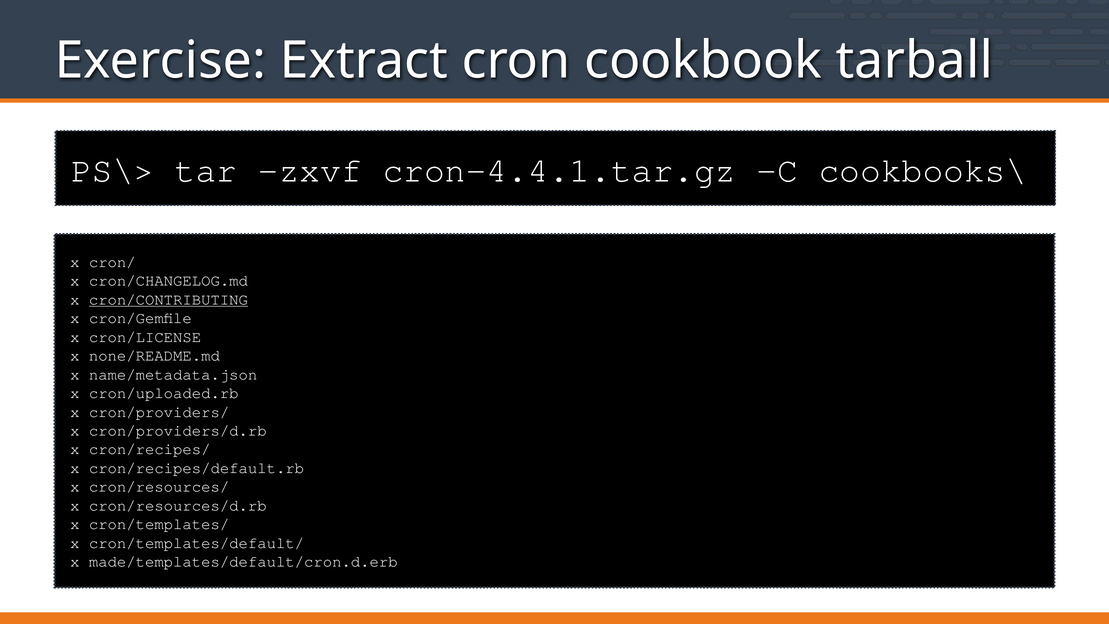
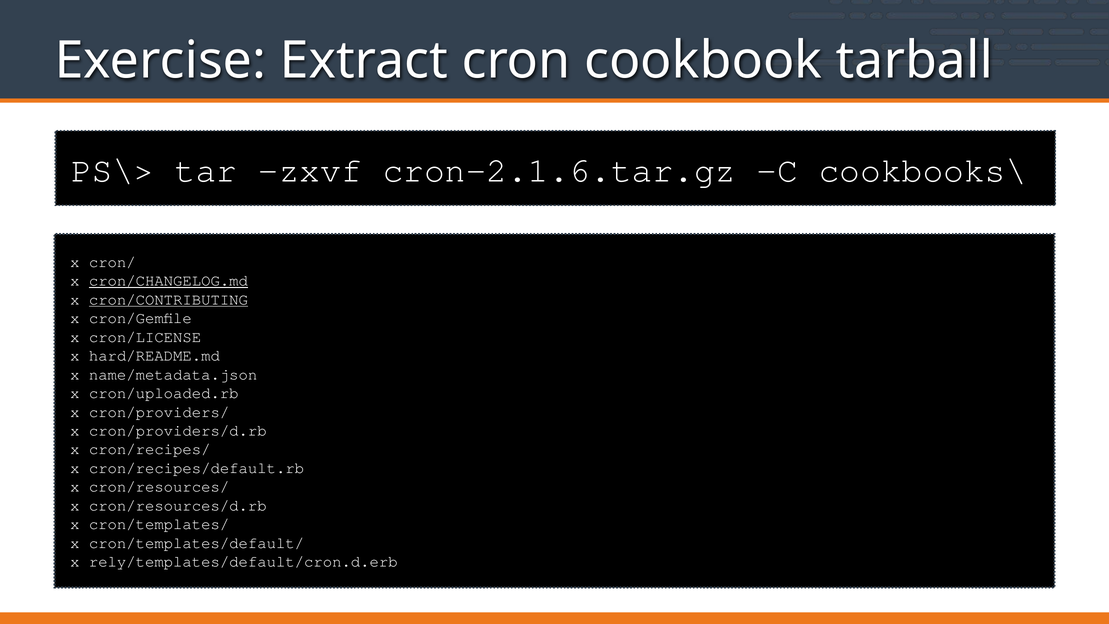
cron-4.4.1.tar.gz: cron-4.4.1.tar.gz -> cron-2.1.6.tar.gz
cron/CHANGELOG.md underline: none -> present
none/README.md: none/README.md -> hard/README.md
made/templates/default/cron.d.erb: made/templates/default/cron.d.erb -> rely/templates/default/cron.d.erb
